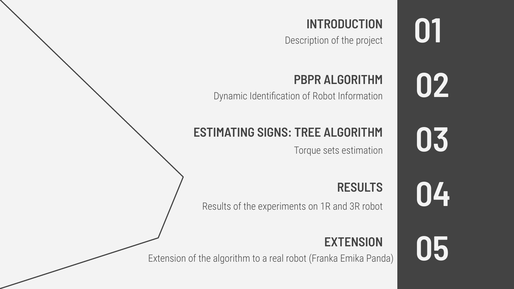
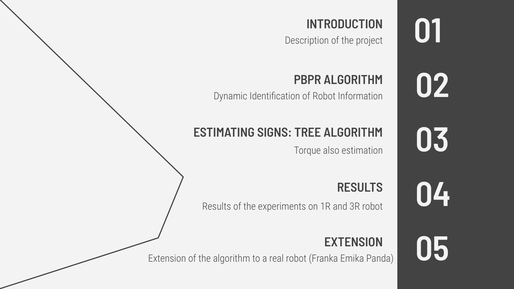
sets: sets -> also
